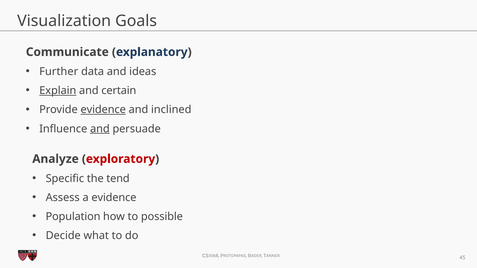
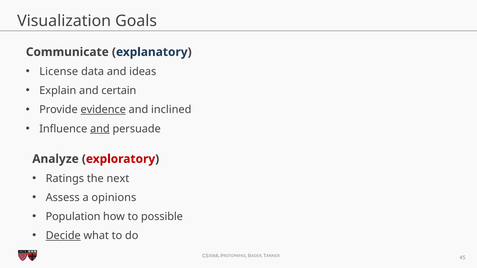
Further: Further -> License
Explain underline: present -> none
Specific: Specific -> Ratings
tend: tend -> next
a evidence: evidence -> opinions
Decide underline: none -> present
